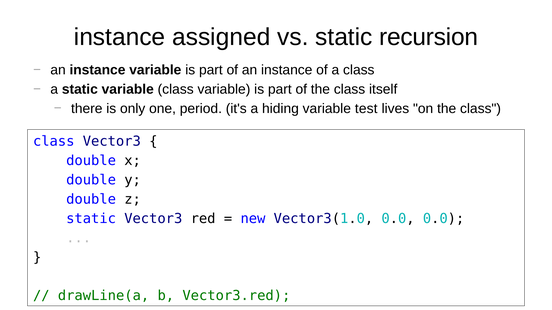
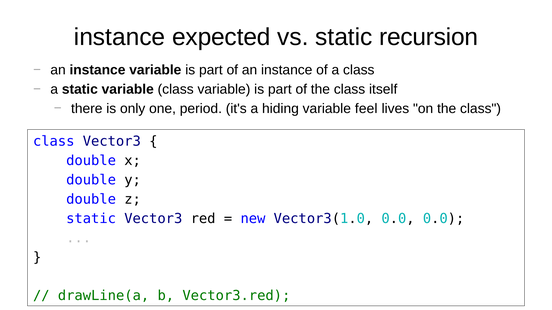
assigned: assigned -> expected
test: test -> feel
